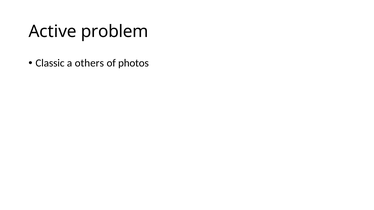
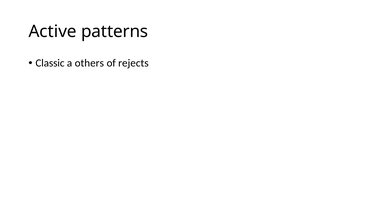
problem: problem -> patterns
photos: photos -> rejects
